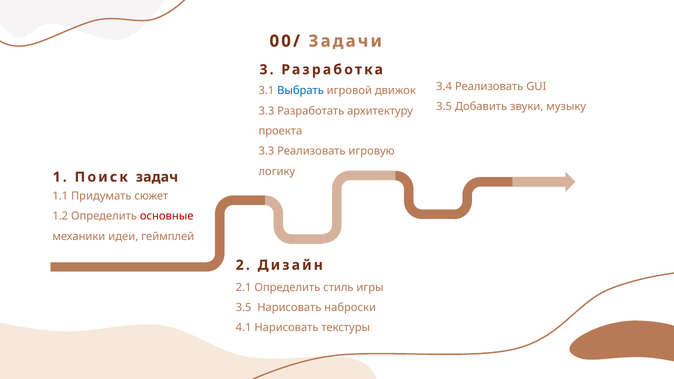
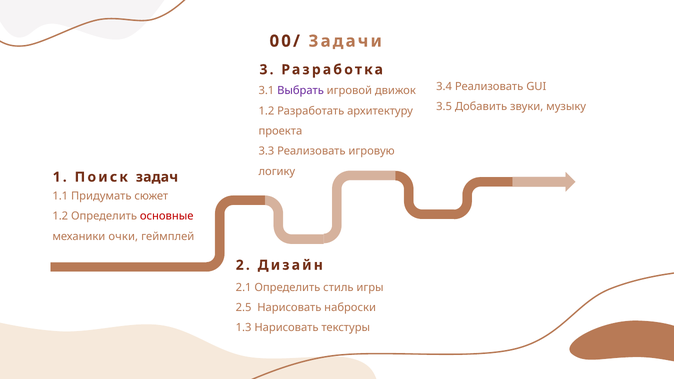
Выбрать colour: blue -> purple
3.3 at (266, 111): 3.3 -> 1.2
идеи: идеи -> очки
3.5 at (244, 308): 3.5 -> 2.5
4.1: 4.1 -> 1.3
